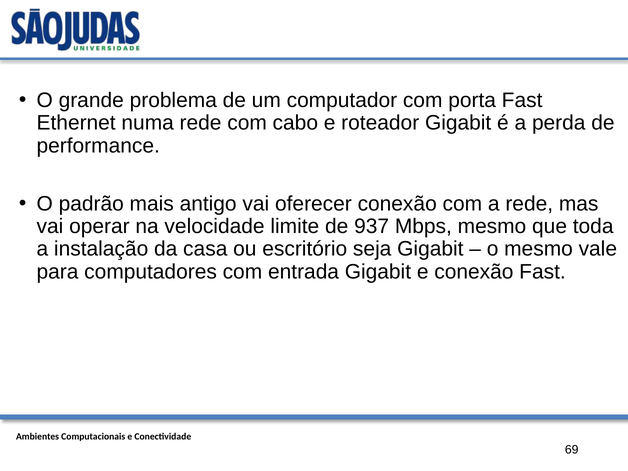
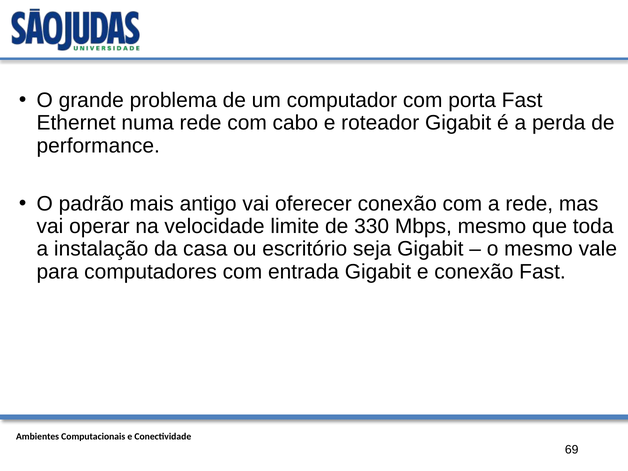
937: 937 -> 330
